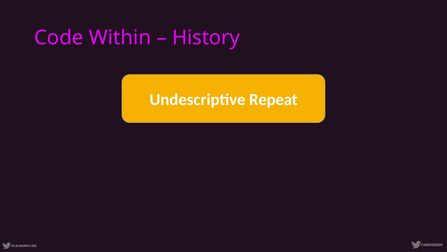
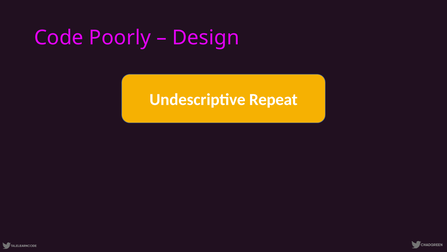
Within: Within -> Poorly
History: History -> Design
